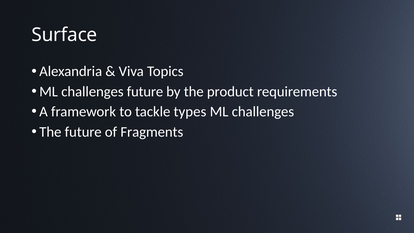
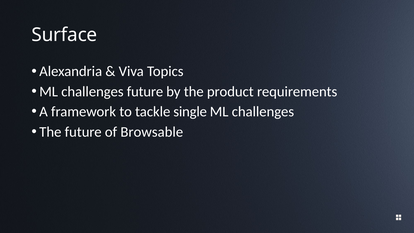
types: types -> single
Fragments: Fragments -> Browsable
